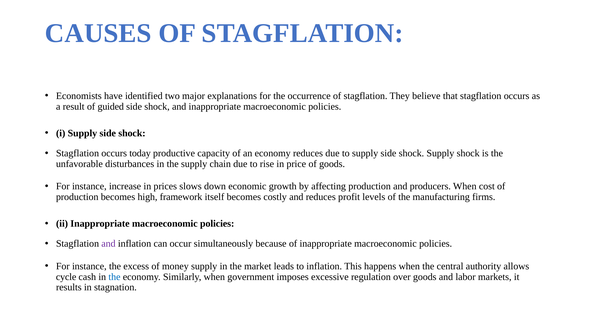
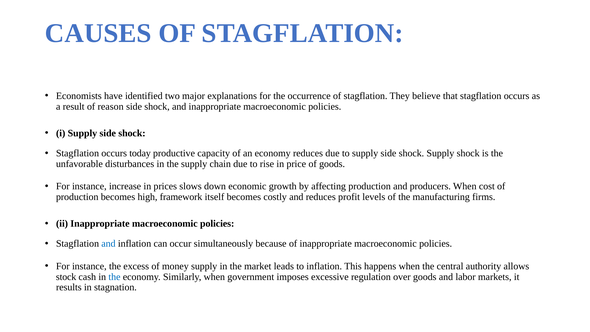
guided: guided -> reason
and at (108, 244) colour: purple -> blue
cycle: cycle -> stock
